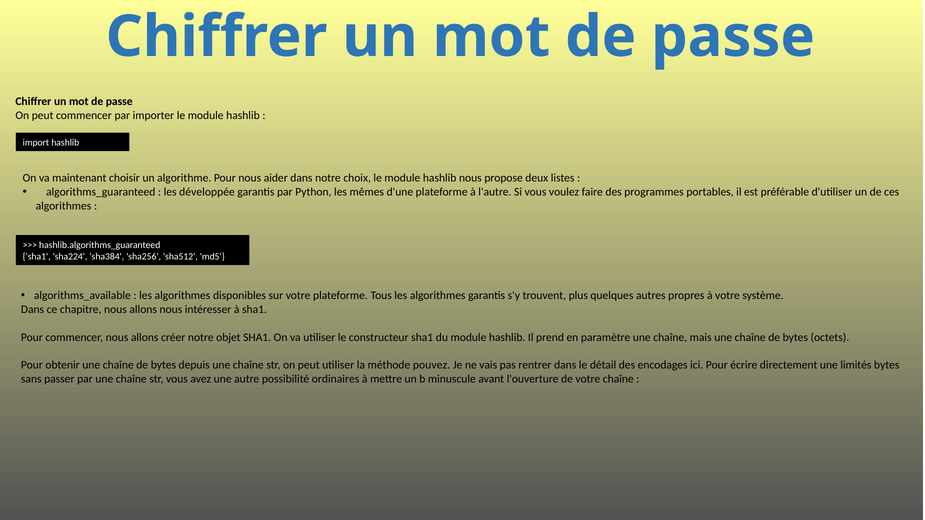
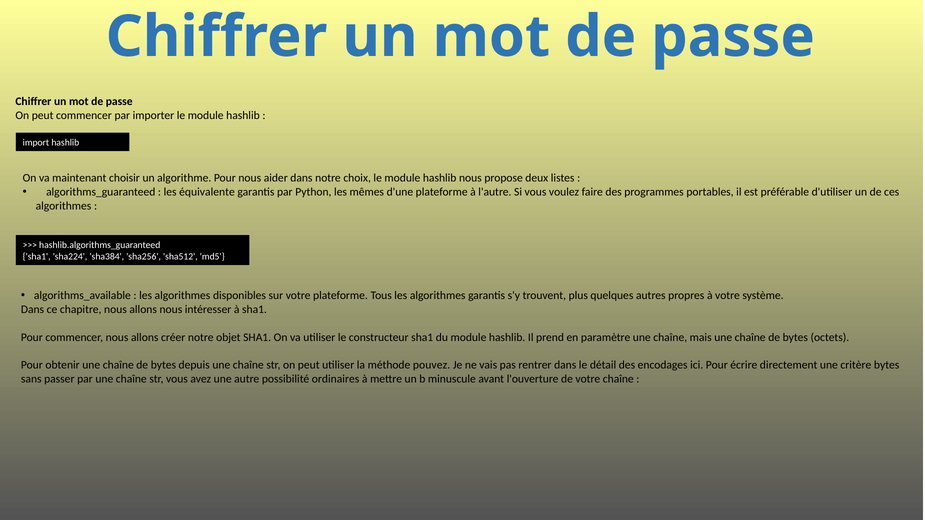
développée: développée -> équivalente
limités: limités -> critère
